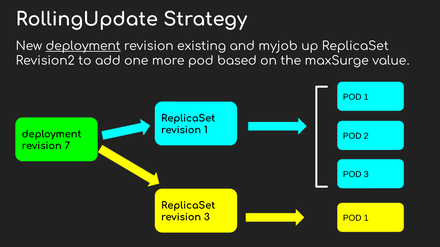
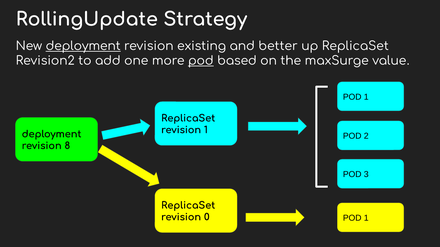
myjob: myjob -> better
pod at (201, 61) underline: none -> present
7: 7 -> 8
revision 3: 3 -> 0
